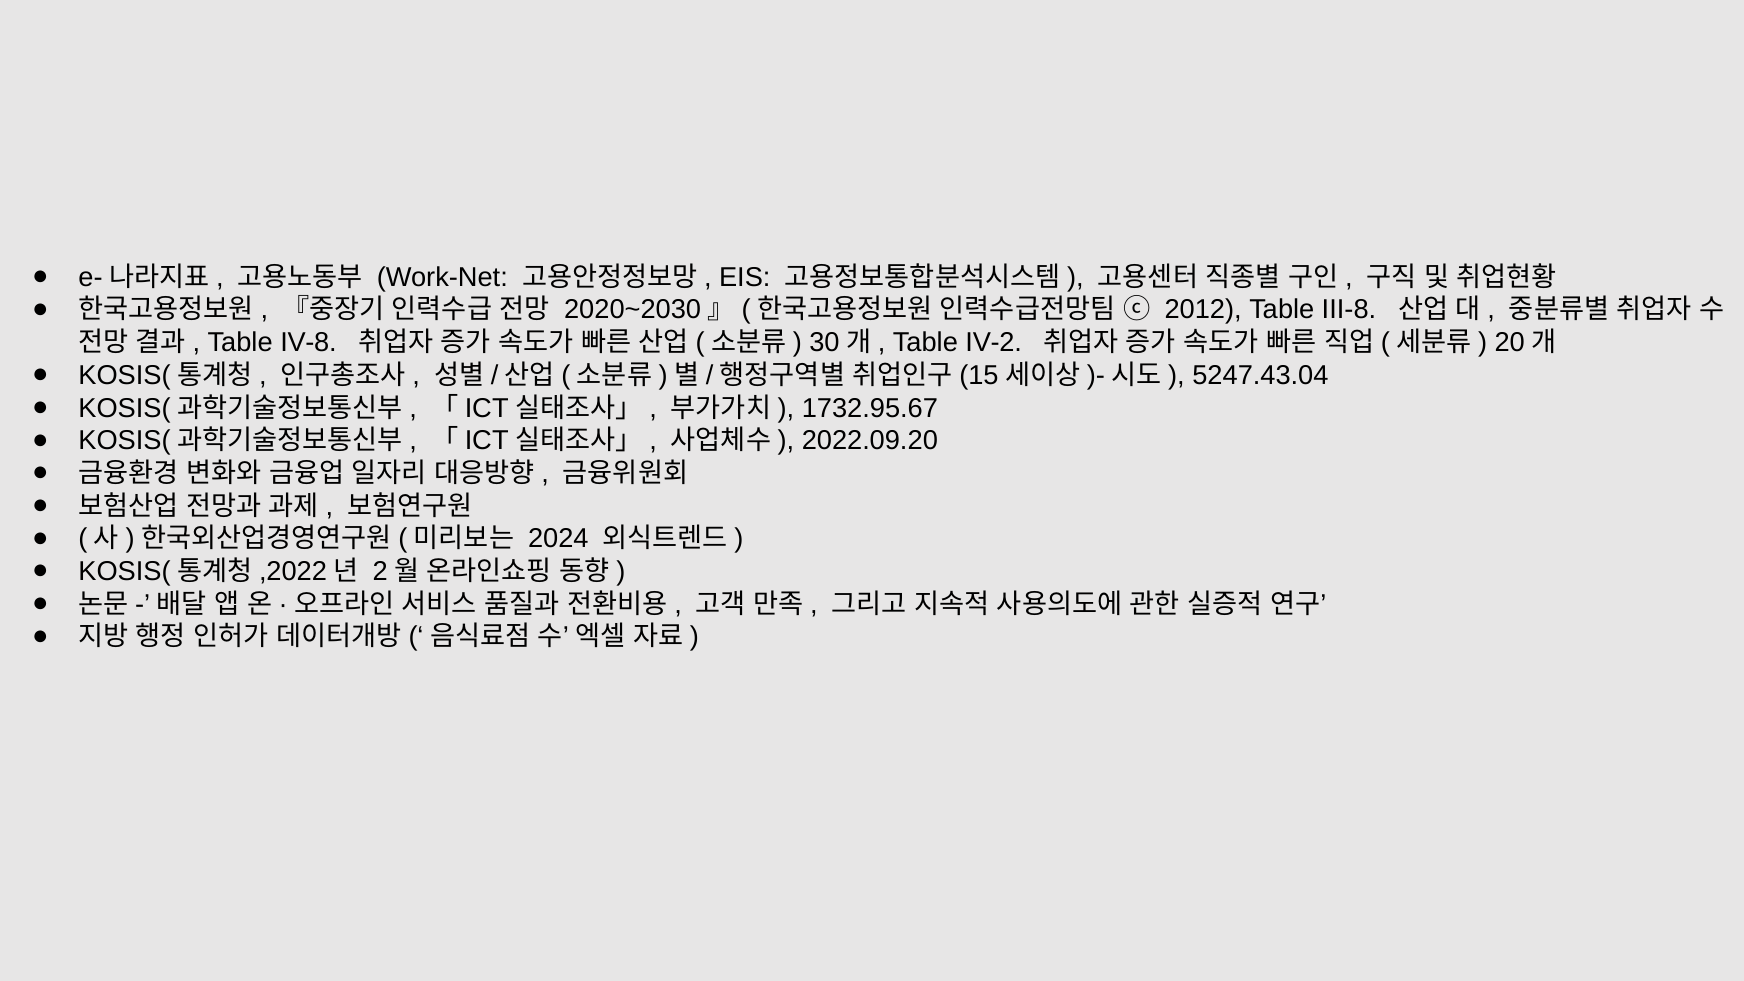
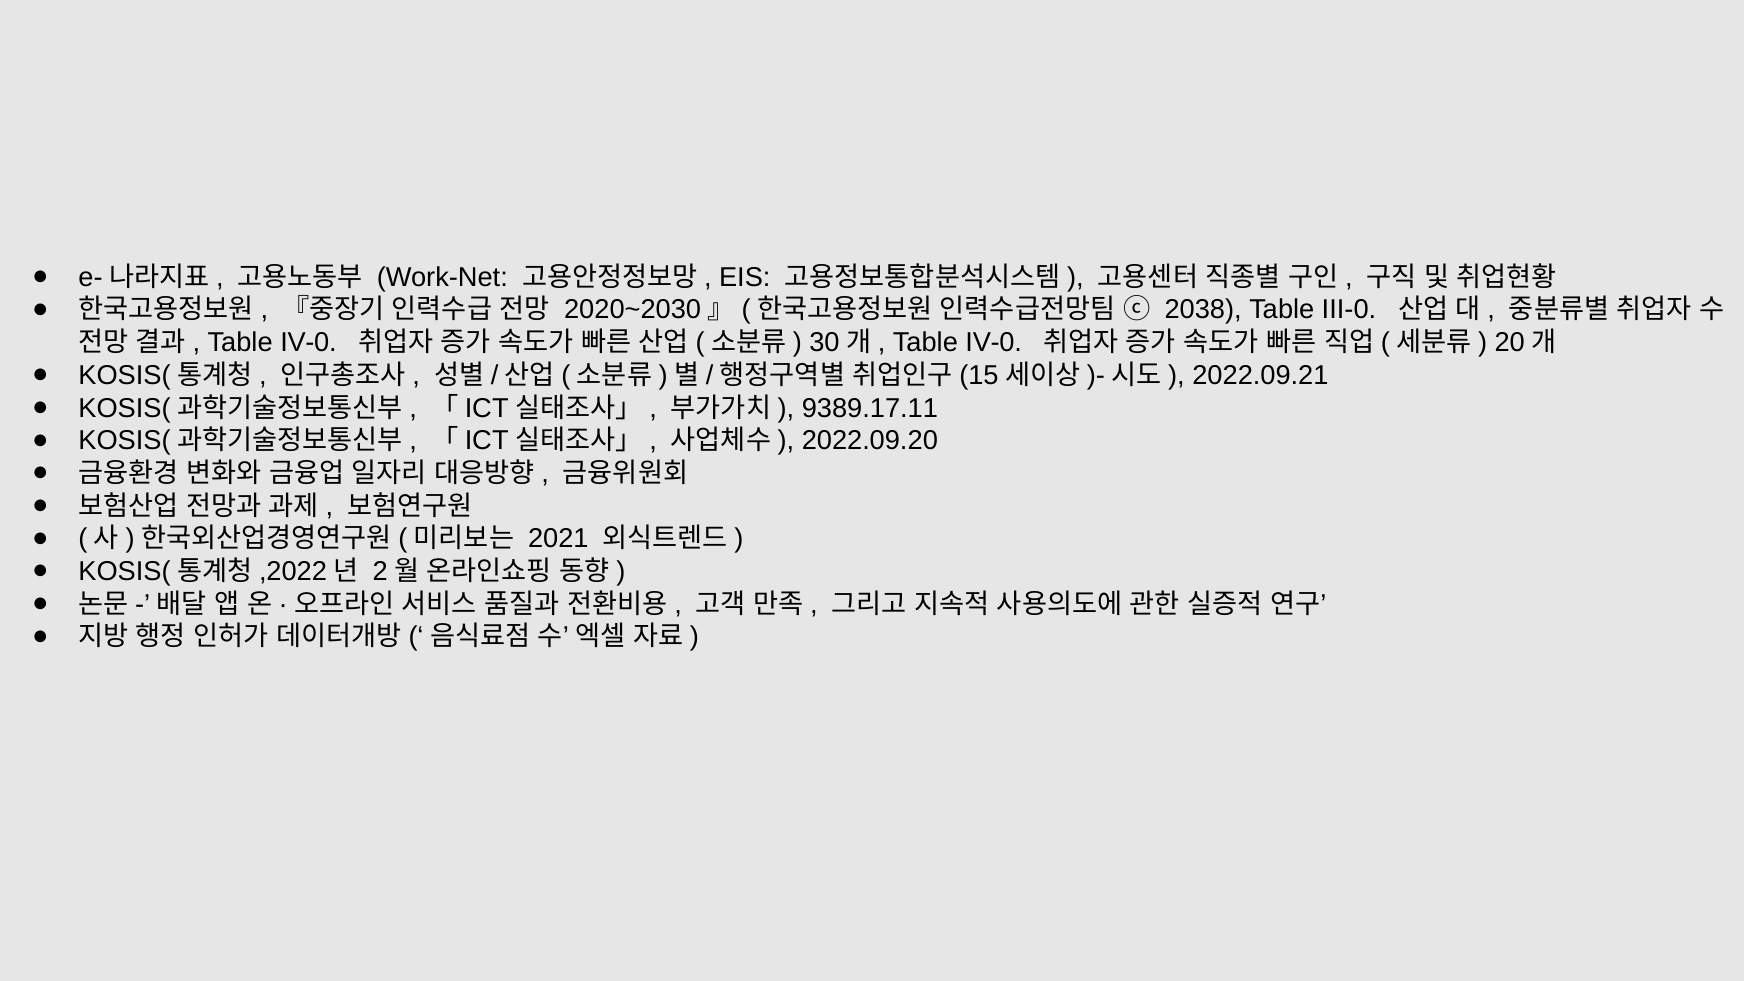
2012: 2012 -> 2038
III-8: III-8 -> III-0
IV-8 at (308, 343): IV-8 -> IV-0
IV-2 at (994, 343): IV-2 -> IV-0
5247.43.04: 5247.43.04 -> 2022.09.21
1732.95.67: 1732.95.67 -> 9389.17.11
2024: 2024 -> 2021
